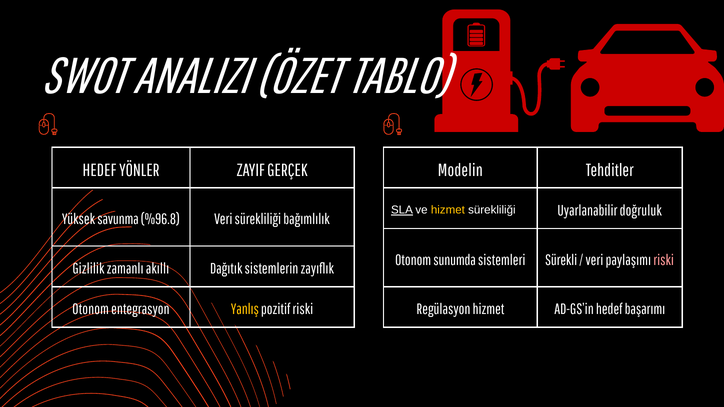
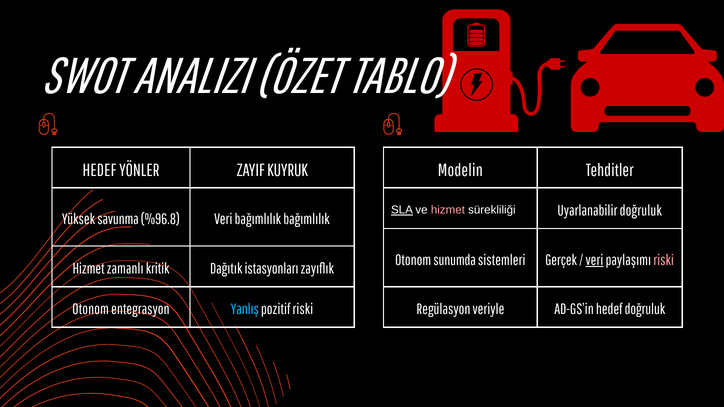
GERÇEK: GERÇEK -> KUYRUK
hizmet at (448, 210) colour: yellow -> pink
Veri sürekliliği: sürekliliği -> bağımlılık
Sürekli: Sürekli -> Gerçek
veri at (594, 260) underline: none -> present
Gizlilik at (89, 269): Gizlilik -> Hizmet
akıllı: akıllı -> kritik
sistemlerin: sistemlerin -> istasyonları
Yanlış colour: yellow -> light blue
Regülasyon hizmet: hizmet -> veriyle
hedef başarımı: başarımı -> doğruluk
